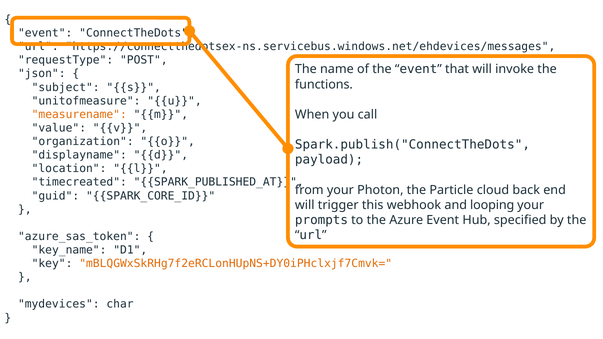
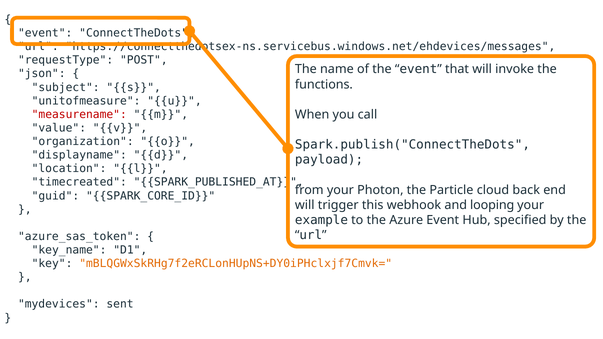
measurename colour: orange -> red
prompts: prompts -> example
char: char -> sent
